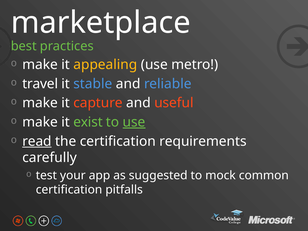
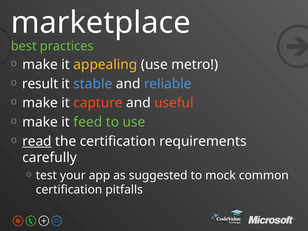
travel: travel -> result
exist: exist -> feed
use at (134, 122) underline: present -> none
